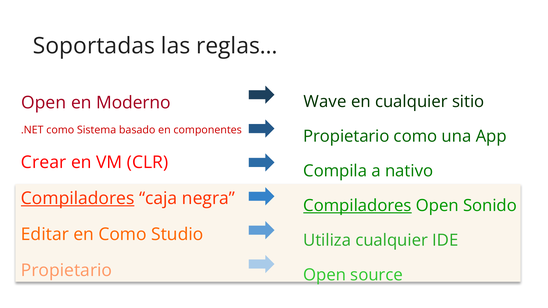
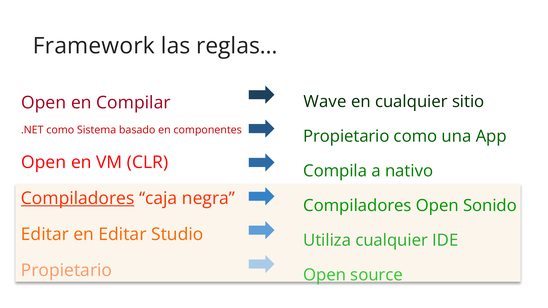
Soportadas: Soportadas -> Framework
Moderno: Moderno -> Compilar
Crear at (44, 162): Crear -> Open
Compiladores at (357, 206) underline: present -> none
en Como: Como -> Editar
